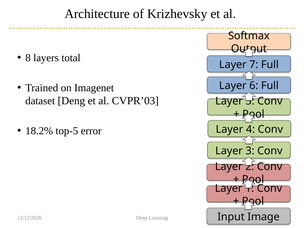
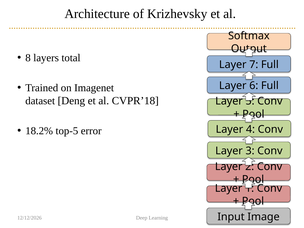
CVPR’03: CVPR’03 -> CVPR’18
